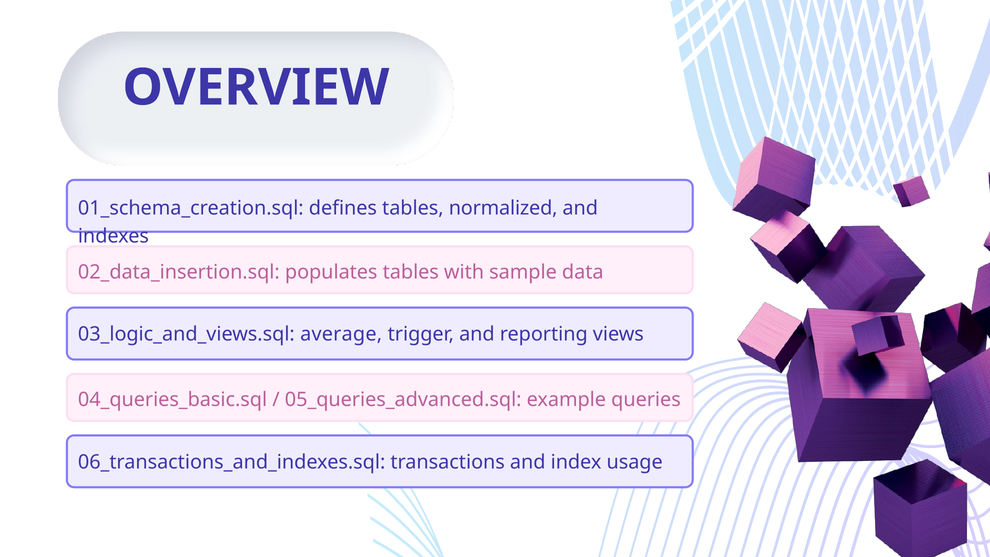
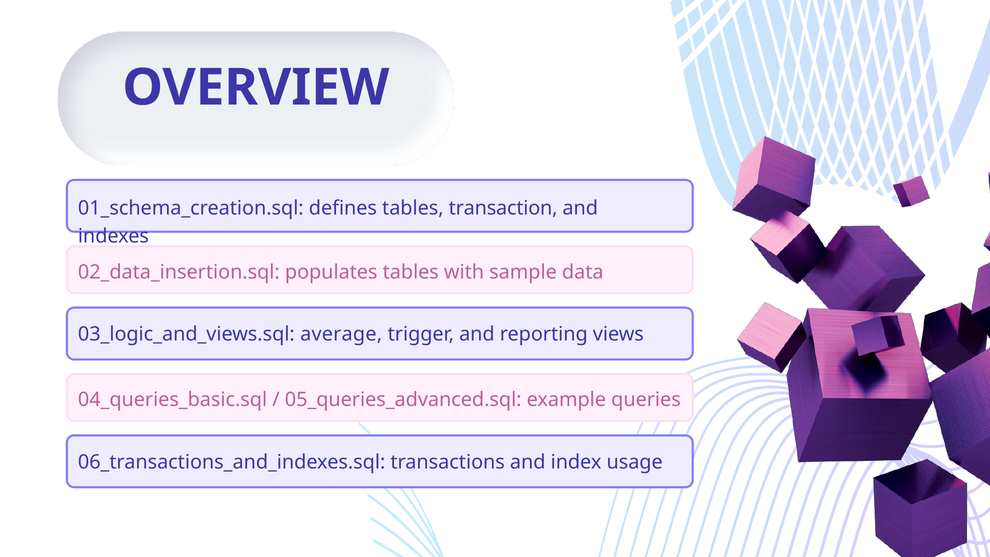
normalized: normalized -> transaction
